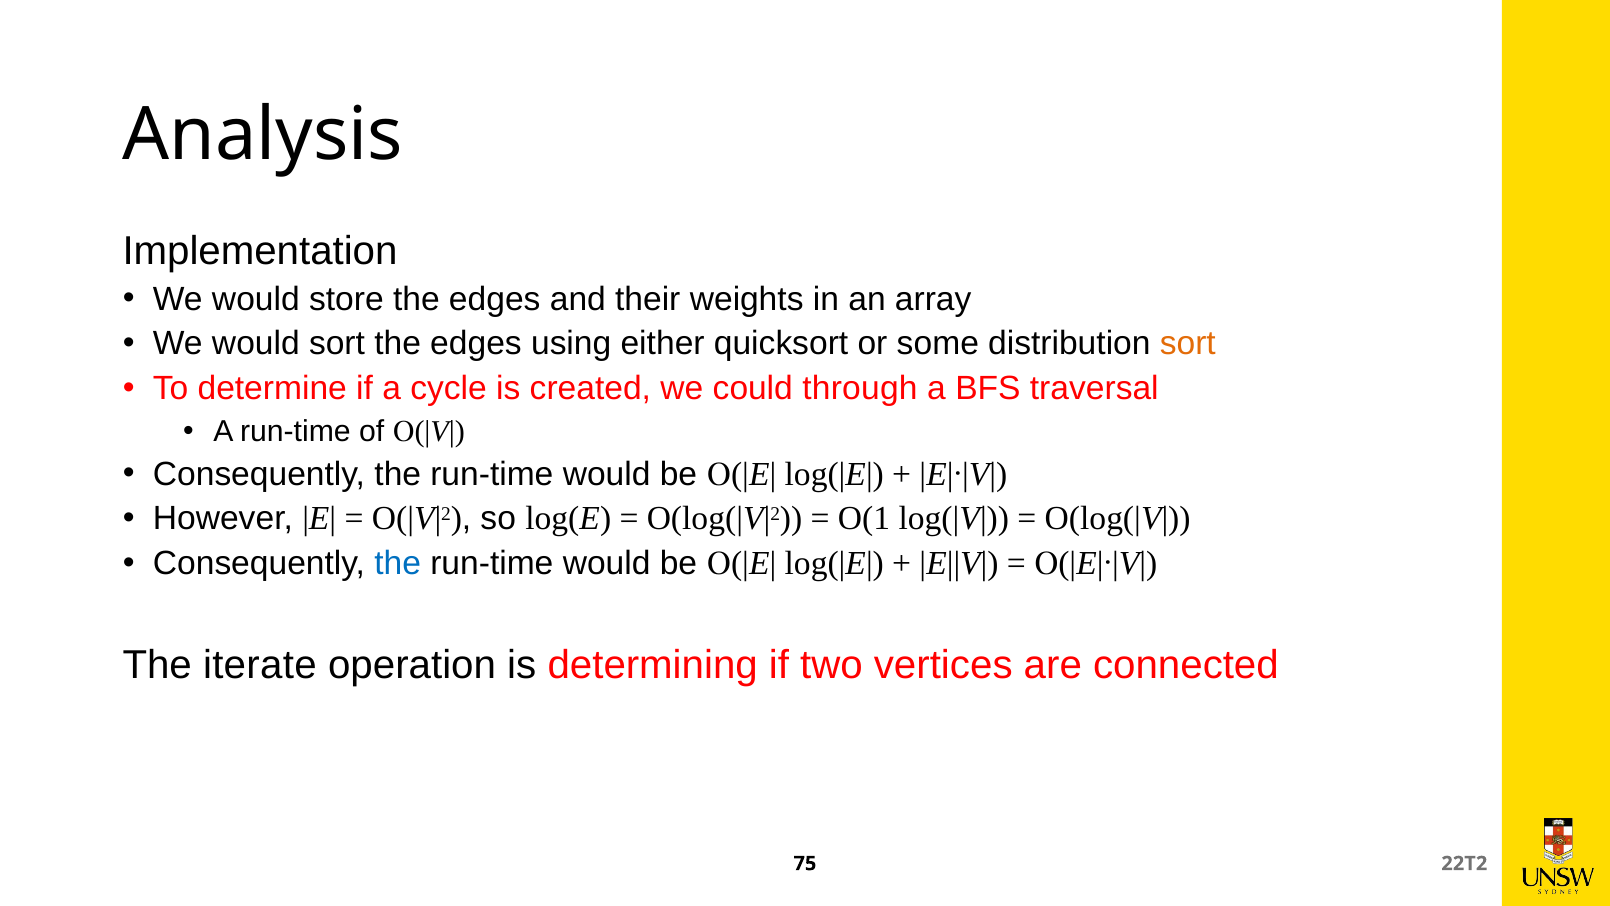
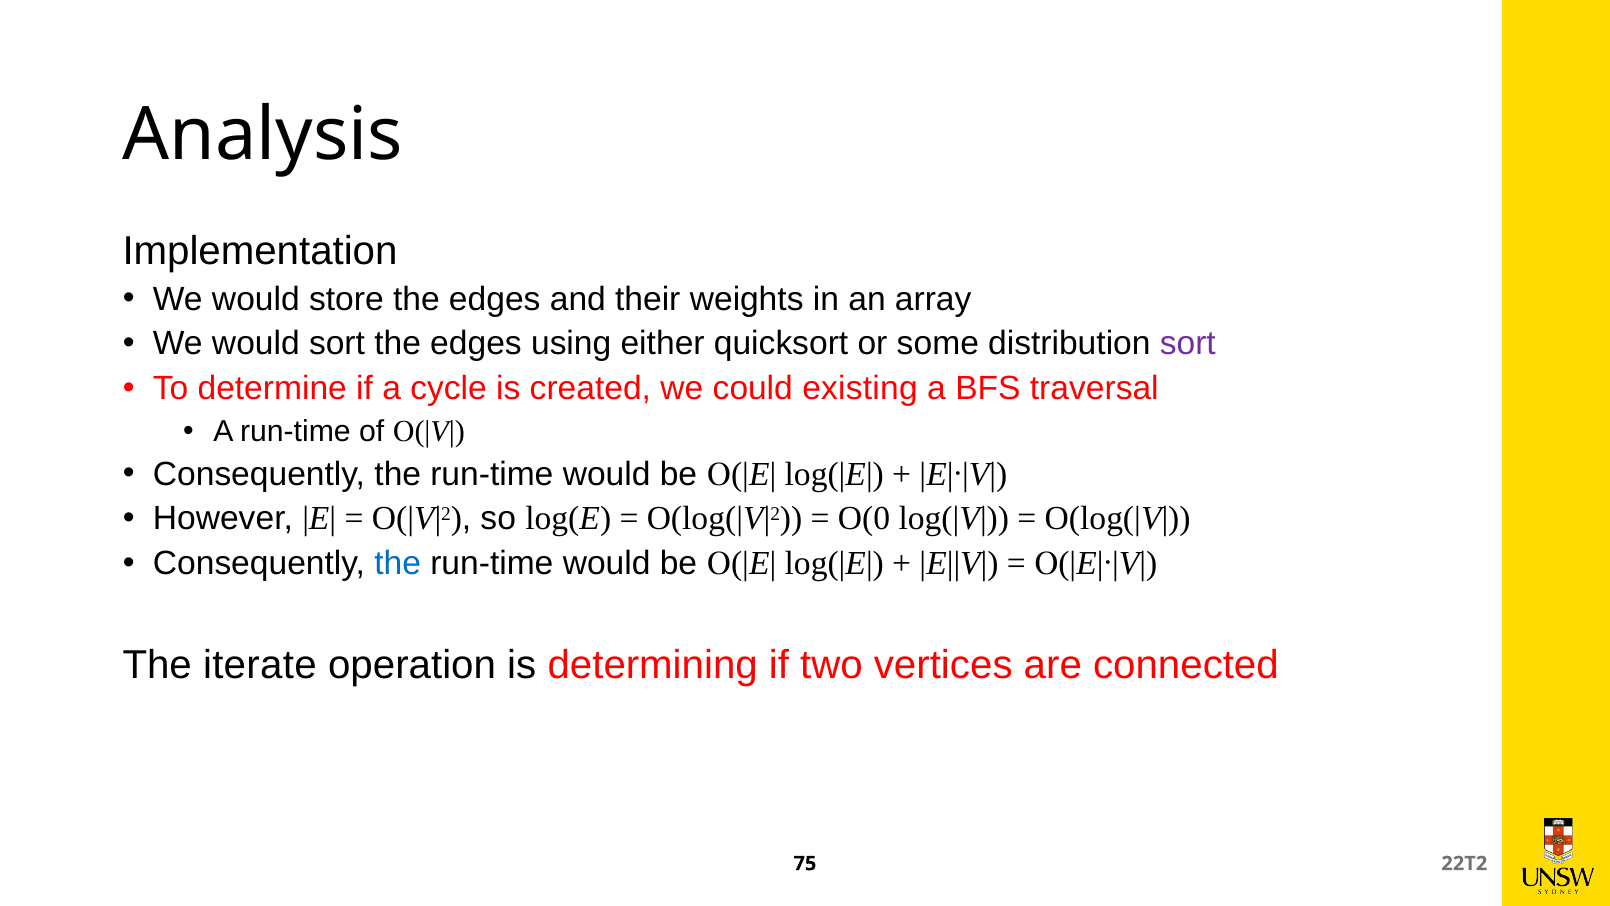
sort at (1188, 344) colour: orange -> purple
through: through -> existing
O(1: O(1 -> O(0
